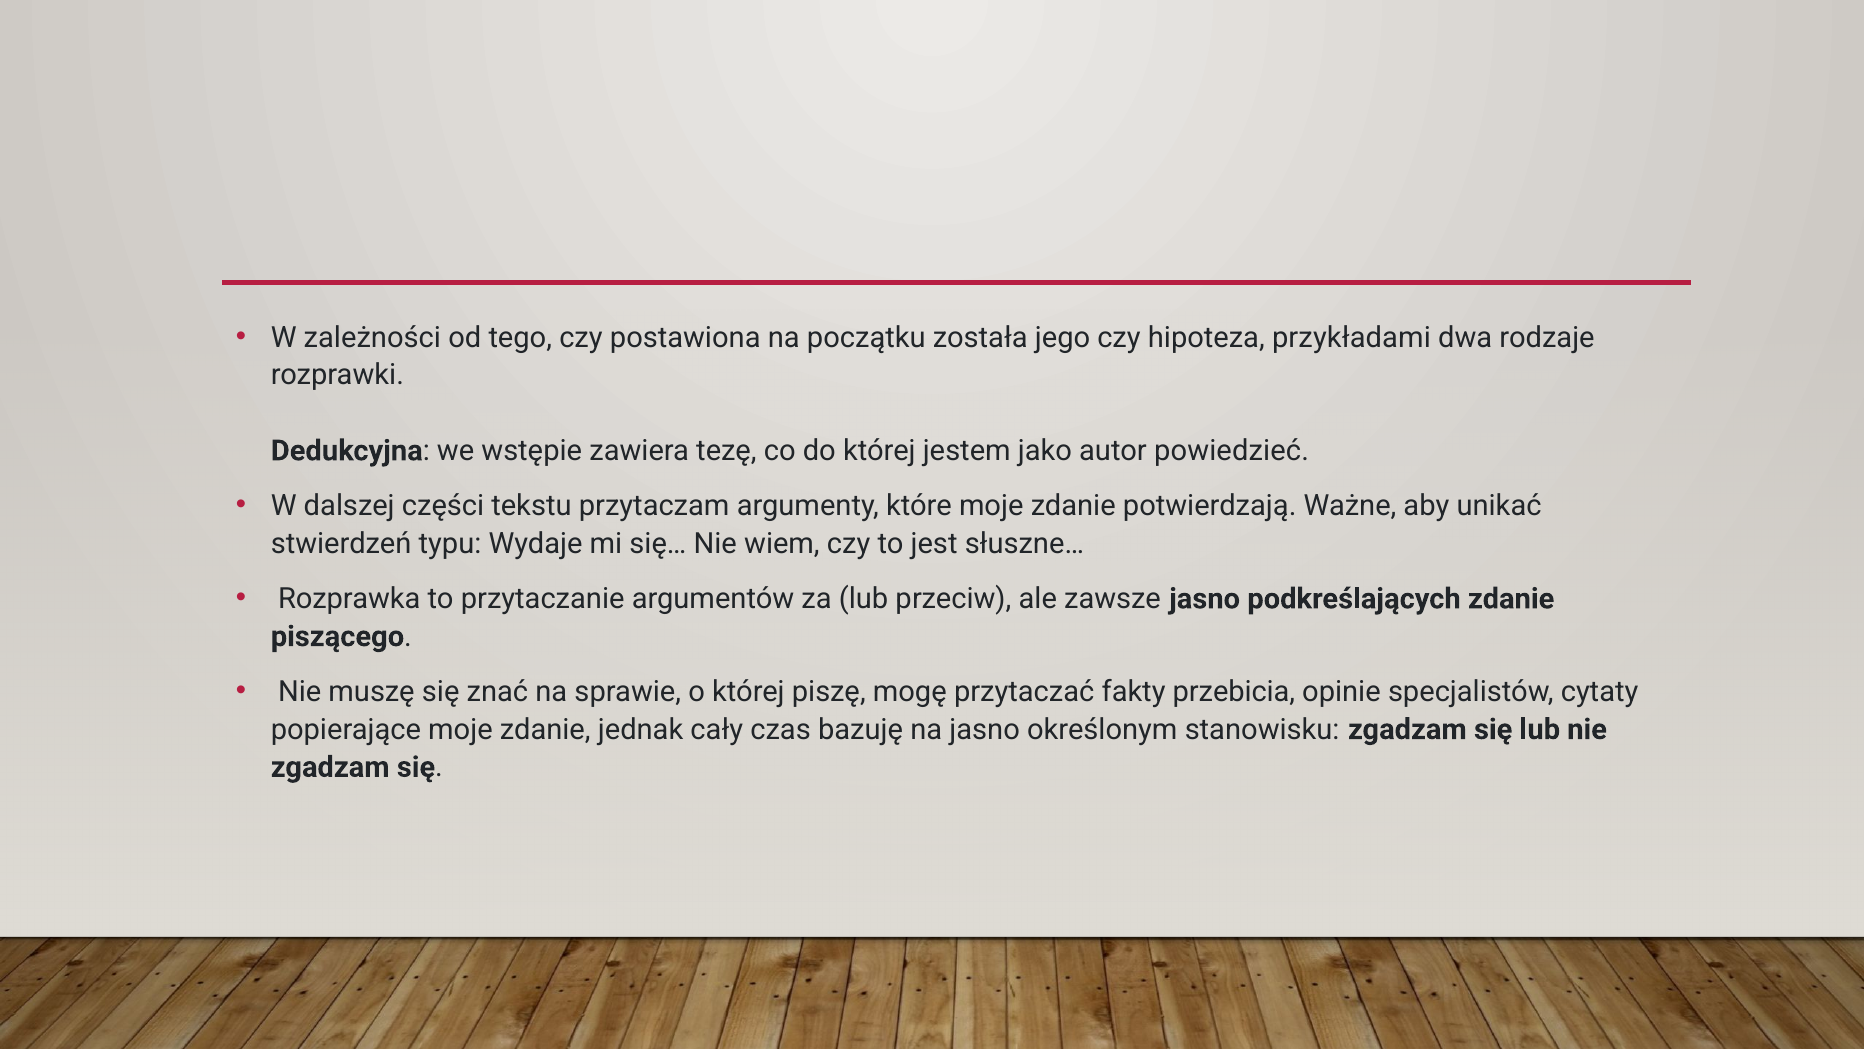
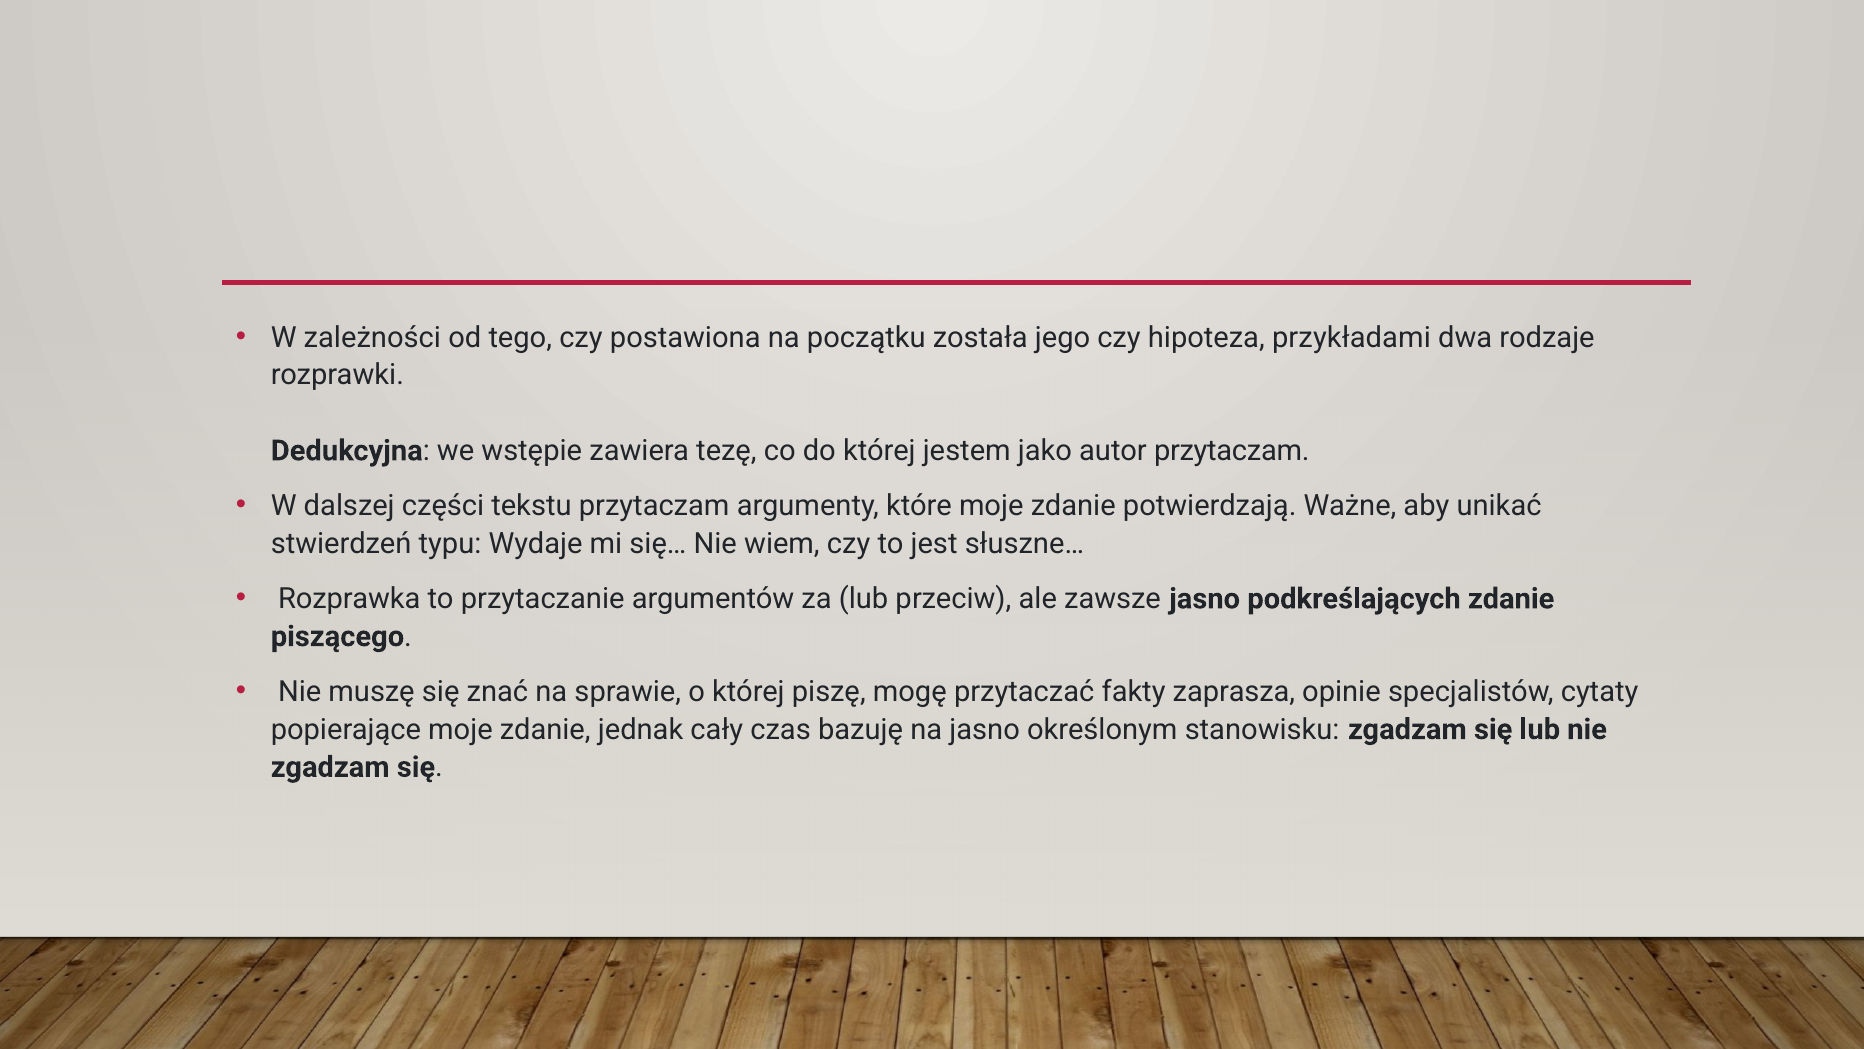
autor powiedzieć: powiedzieć -> przytaczam
przebicia: przebicia -> zaprasza
